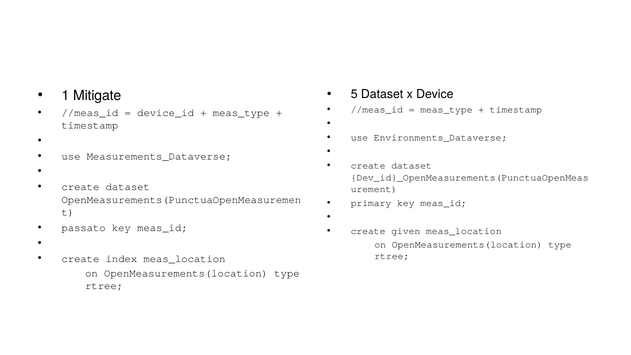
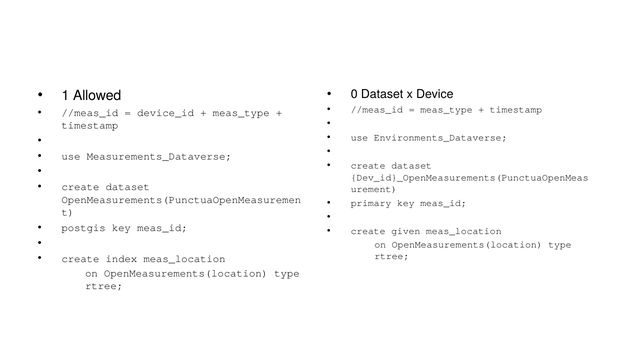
5: 5 -> 0
Mitigate: Mitigate -> Allowed
passato: passato -> postgis
